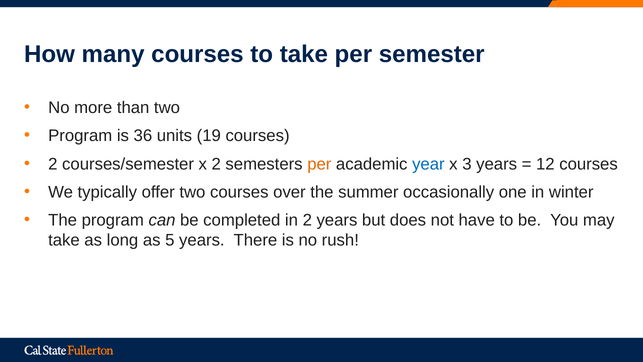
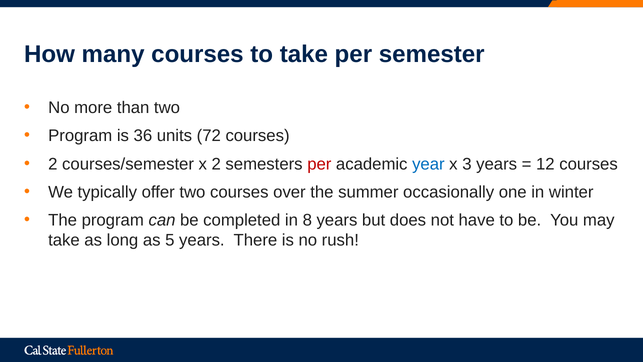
19: 19 -> 72
per at (319, 164) colour: orange -> red
in 2: 2 -> 8
